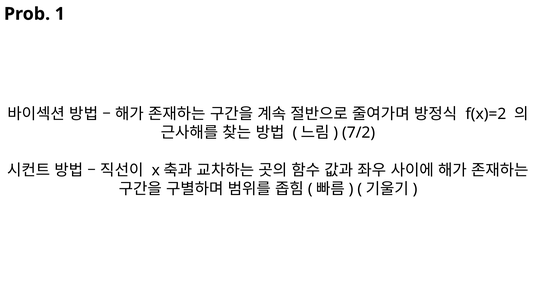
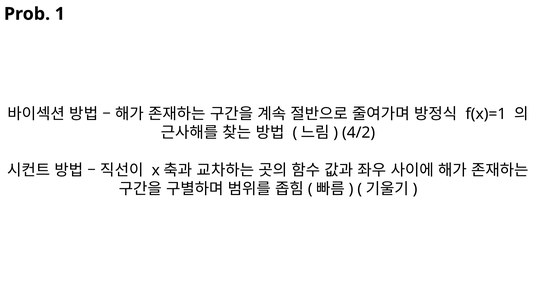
f(x)=2: f(x)=2 -> f(x)=1
7/2: 7/2 -> 4/2
